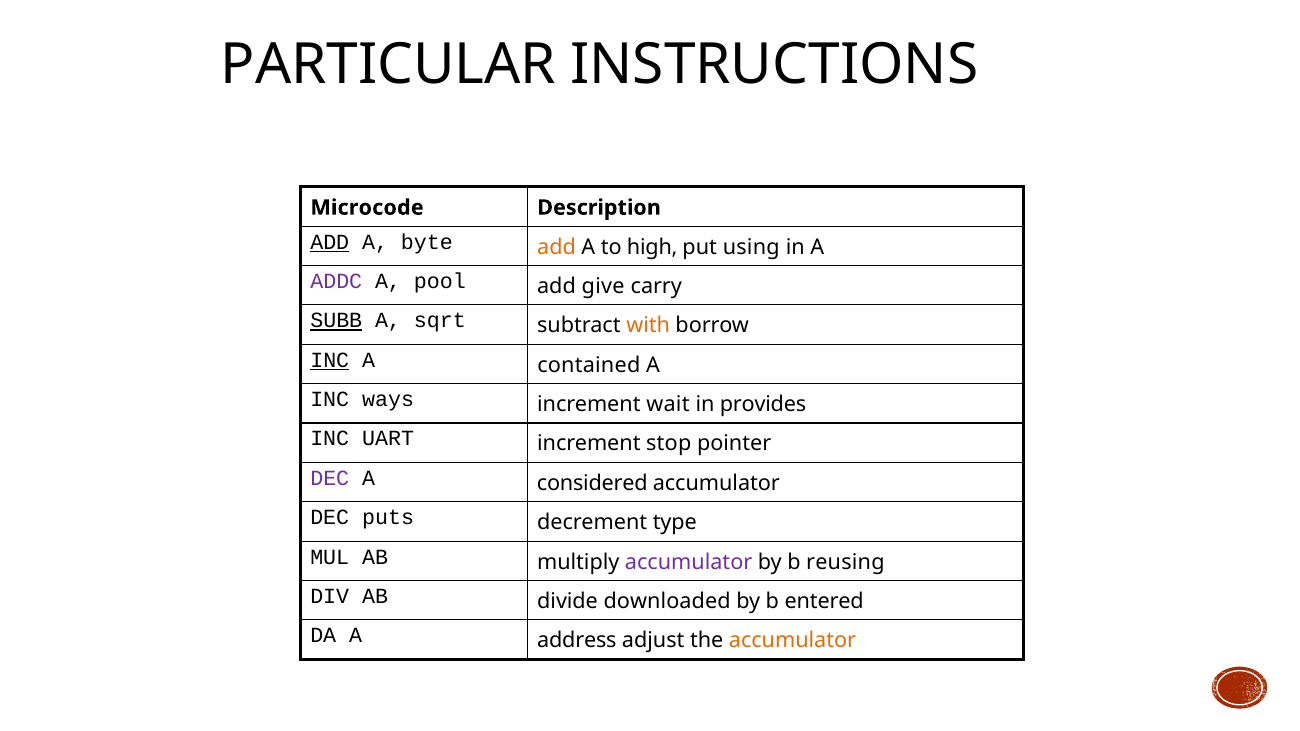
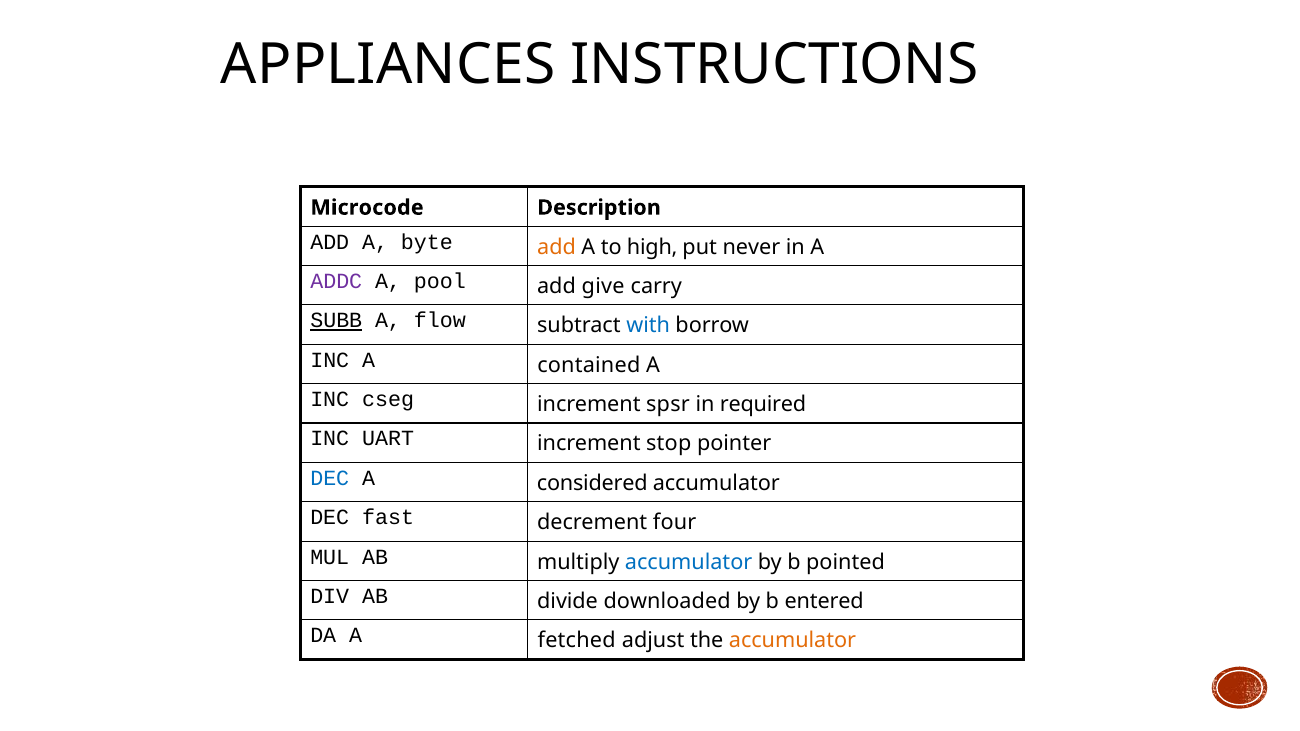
PARTICULAR: PARTICULAR -> APPLIANCES
ADD at (330, 242) underline: present -> none
using: using -> never
sqrt: sqrt -> flow
with colour: orange -> blue
INC at (330, 360) underline: present -> none
ways: ways -> cseg
wait: wait -> spsr
provides: provides -> required
DEC at (330, 478) colour: purple -> blue
puts: puts -> fast
type: type -> four
accumulator at (689, 562) colour: purple -> blue
reusing: reusing -> pointed
address: address -> fetched
